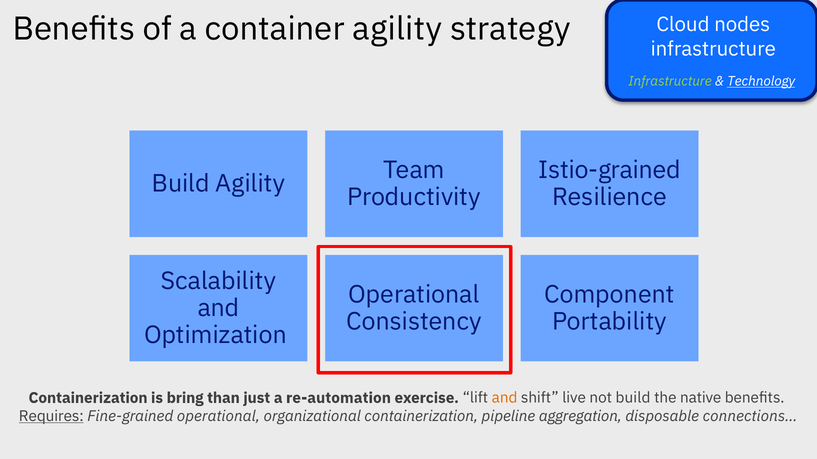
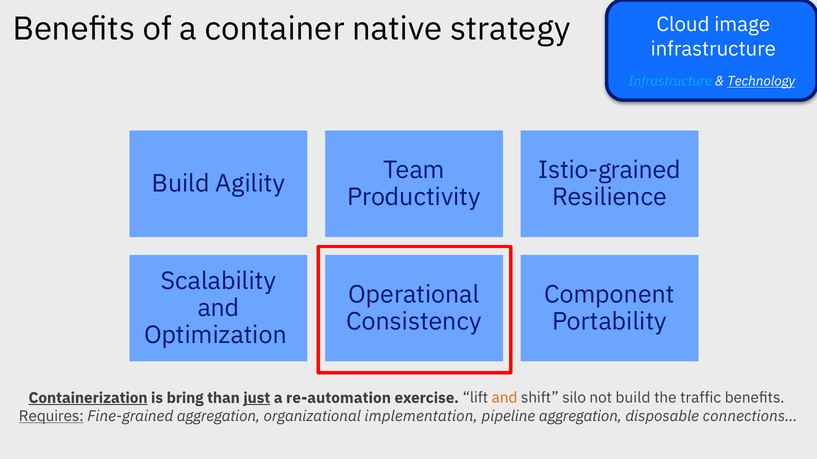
container agility: agility -> native
nodes: nodes -> image
Infrastructure at (670, 81) colour: light green -> light blue
Containerization at (88, 398) underline: none -> present
just underline: none -> present
live: live -> silo
native: native -> traffic
Fine-grained operational: operational -> aggregation
organizational containerization: containerization -> implementation
